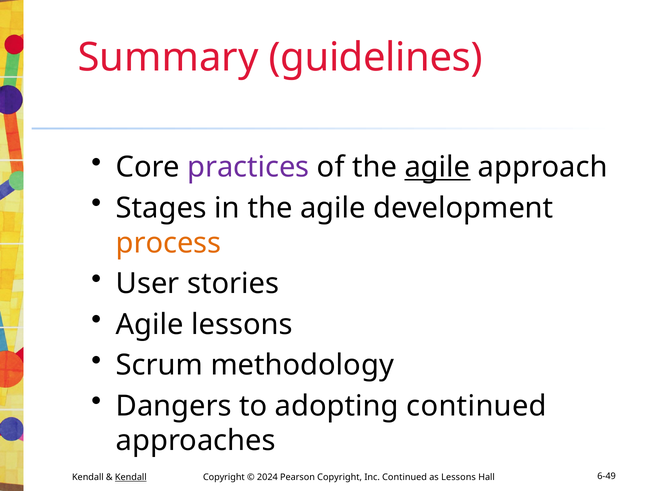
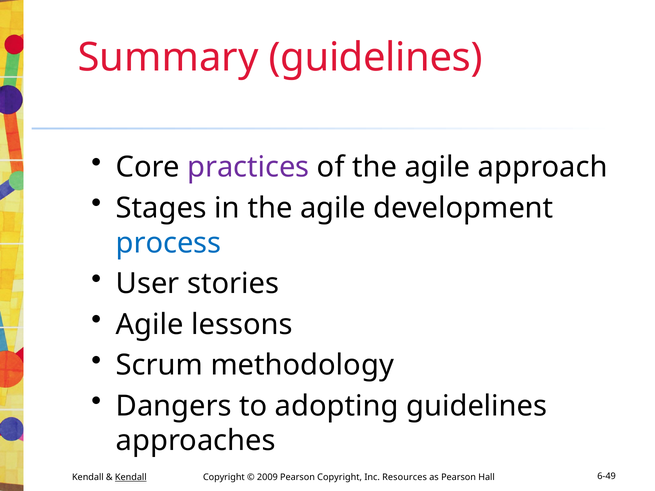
agile at (437, 167) underline: present -> none
process colour: orange -> blue
adopting continued: continued -> guidelines
2024: 2024 -> 2009
Inc Continued: Continued -> Resources
as Lessons: Lessons -> Pearson
